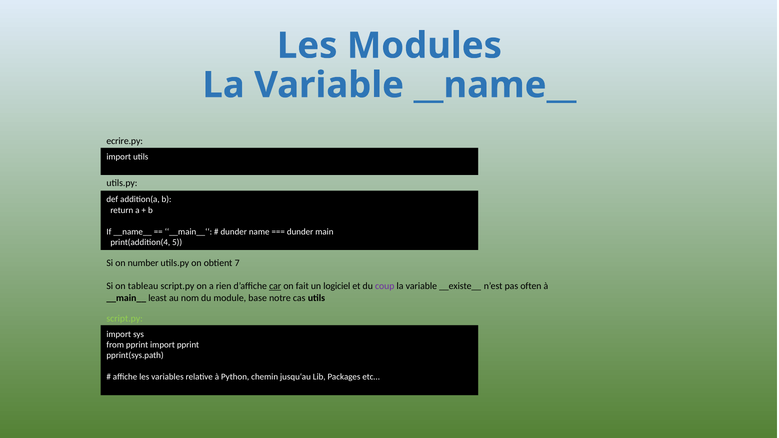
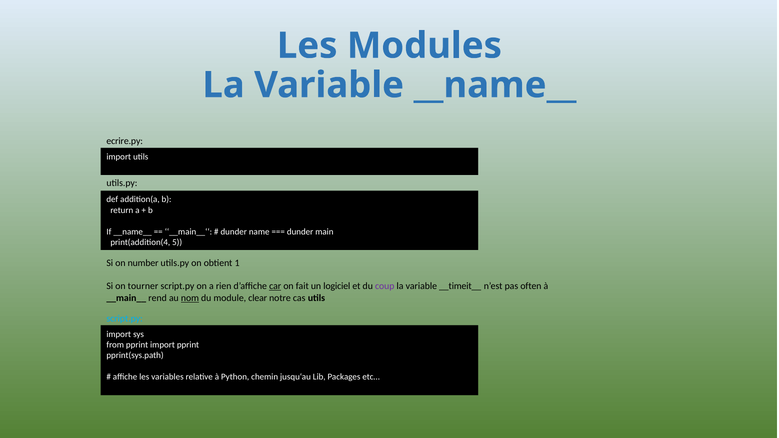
7: 7 -> 1
tableau: tableau -> tourner
__existe__: __existe__ -> __timeit__
least: least -> rend
nom underline: none -> present
base: base -> clear
script.py at (125, 318) colour: light green -> light blue
